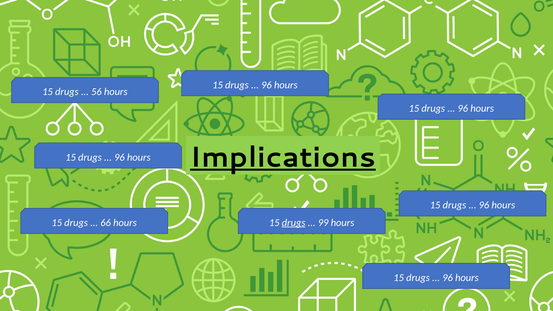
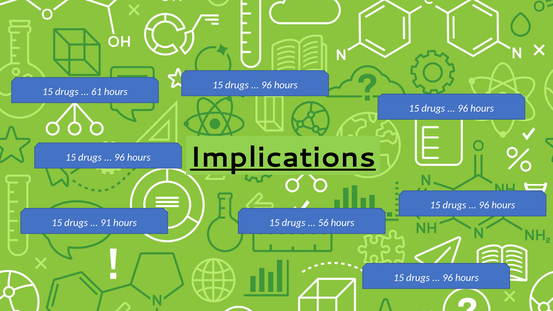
56: 56 -> 61
66: 66 -> 91
drugs at (294, 223) underline: present -> none
99: 99 -> 56
